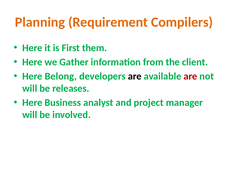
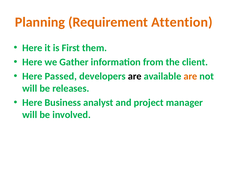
Compilers: Compilers -> Attention
Belong: Belong -> Passed
are at (190, 76) colour: red -> orange
